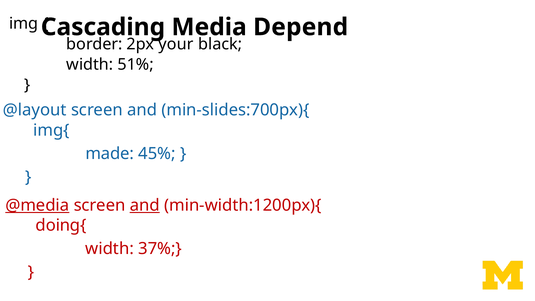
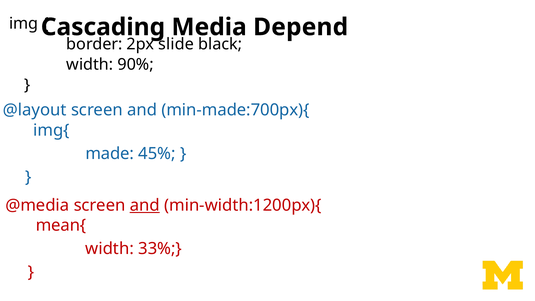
your: your -> slide
51%: 51% -> 90%
min-slides:700px){: min-slides:700px){ -> min-made:700px){
@media underline: present -> none
doing{: doing{ -> mean{
37%: 37% -> 33%
